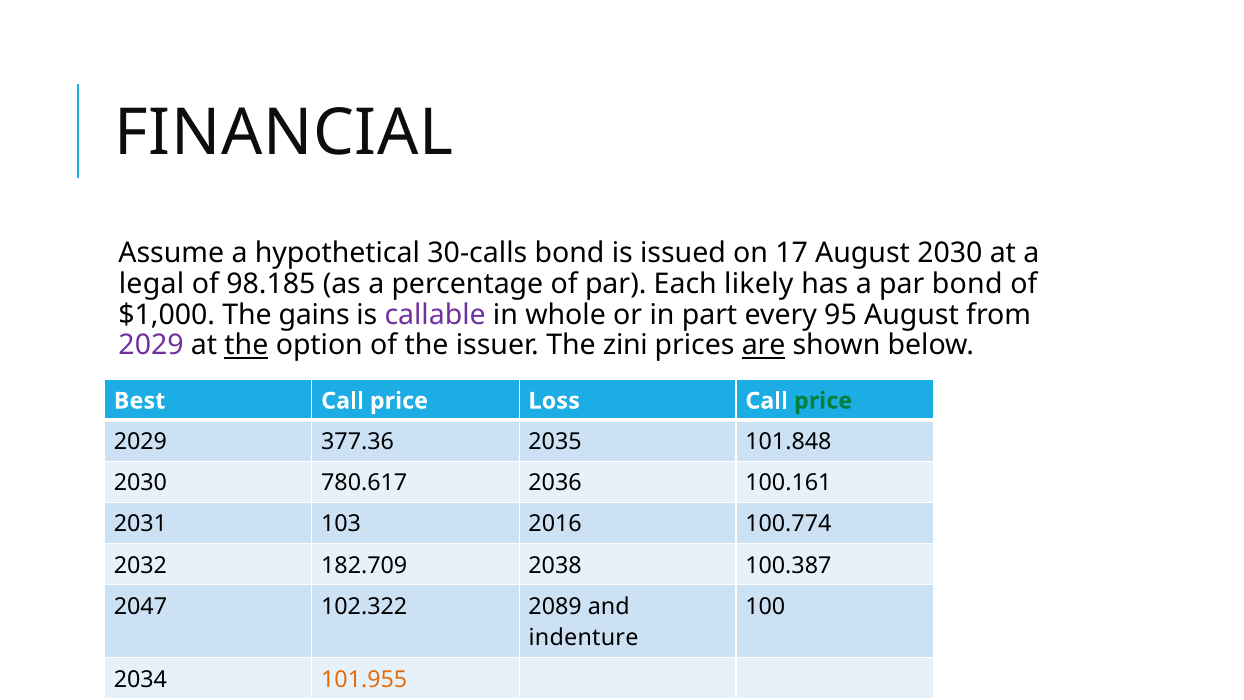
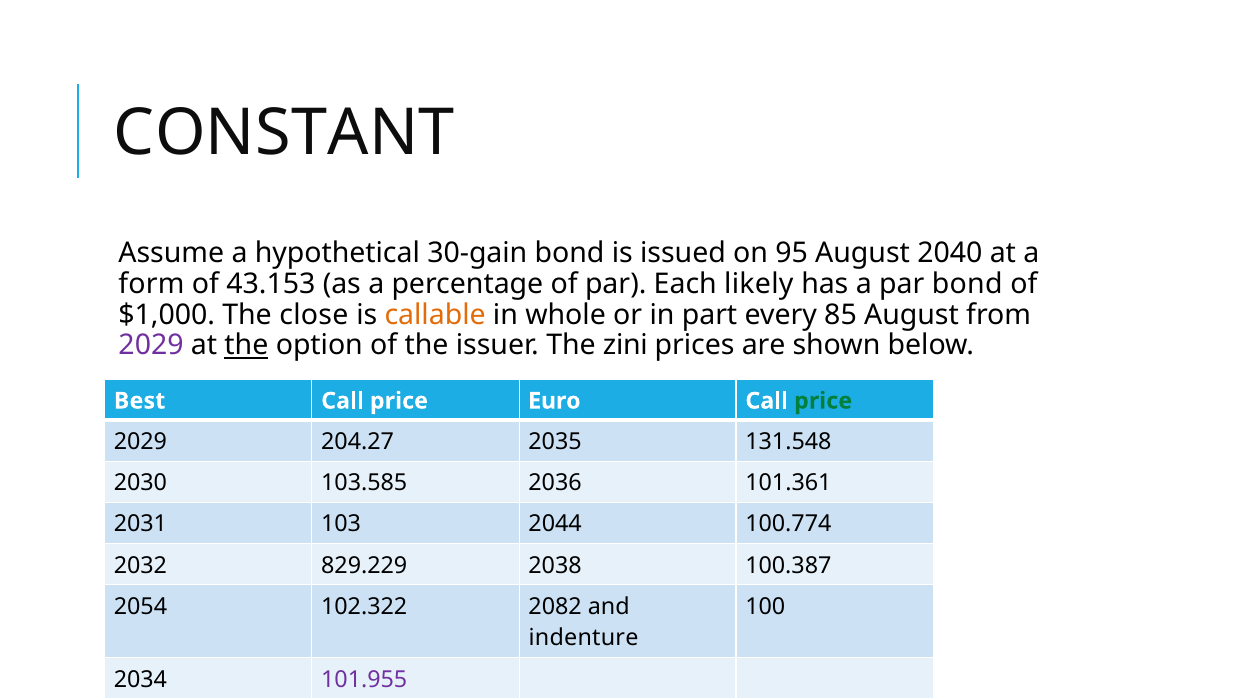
FINANCIAL: FINANCIAL -> CONSTANT
30-calls: 30-calls -> 30-gain
17: 17 -> 95
August 2030: 2030 -> 2040
legal: legal -> form
98.185: 98.185 -> 43.153
gains: gains -> close
callable colour: purple -> orange
95: 95 -> 85
are underline: present -> none
Loss: Loss -> Euro
377.36: 377.36 -> 204.27
101.848: 101.848 -> 131.548
780.617: 780.617 -> 103.585
100.161: 100.161 -> 101.361
2016: 2016 -> 2044
182.709: 182.709 -> 829.229
2047: 2047 -> 2054
2089: 2089 -> 2082
101.955 colour: orange -> purple
